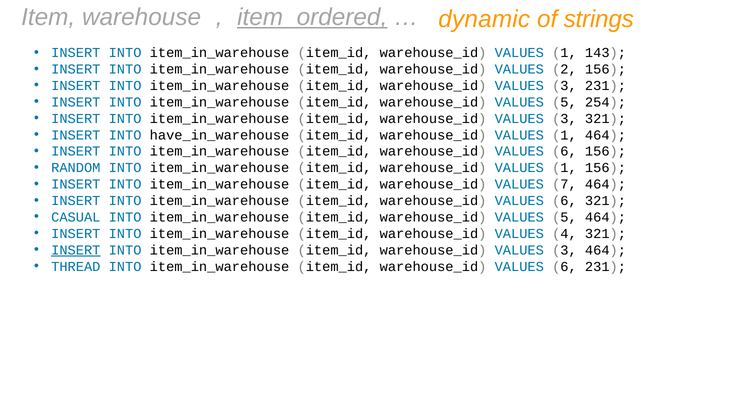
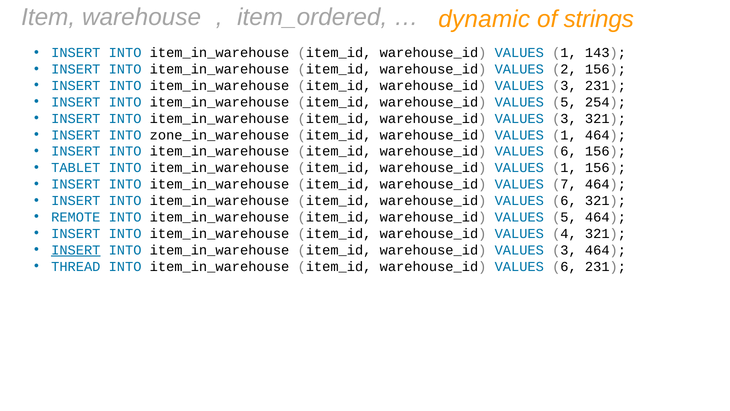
item_ordered underline: present -> none
have_in_warehouse: have_in_warehouse -> zone_in_warehouse
RANDOM: RANDOM -> TABLET
CASUAL: CASUAL -> REMOTE
